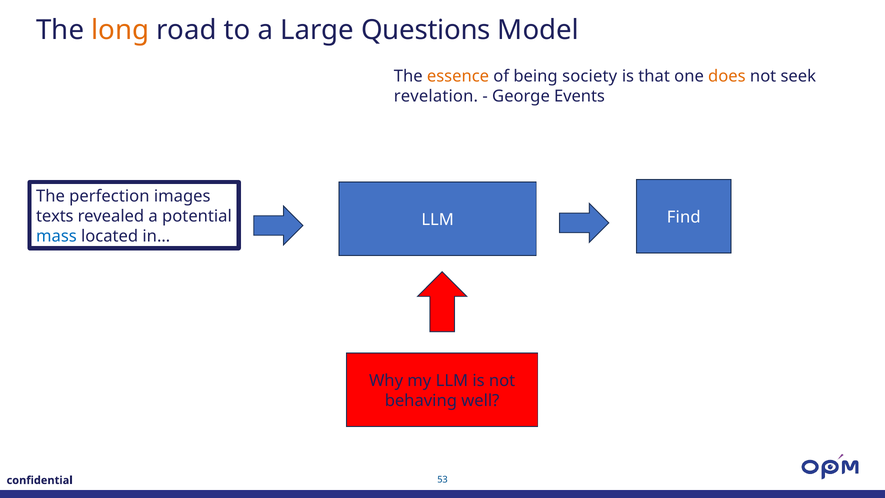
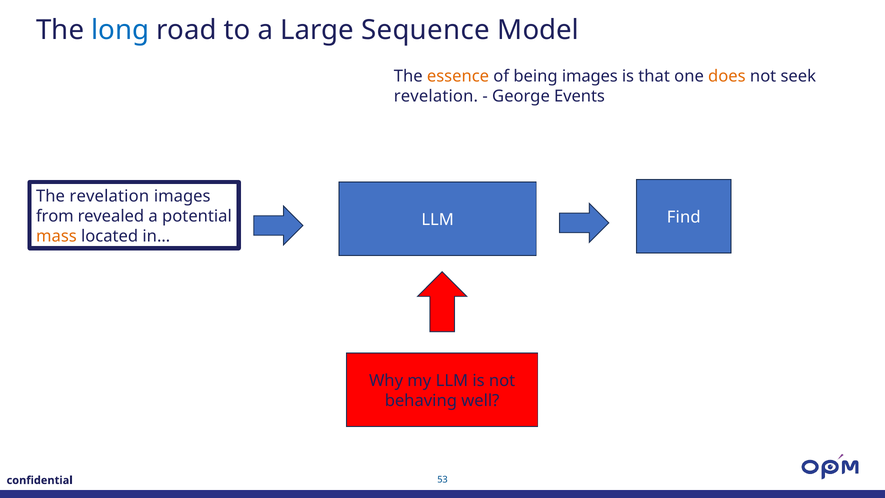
long colour: orange -> blue
Questions: Questions -> Sequence
being society: society -> images
The perfection: perfection -> revelation
texts: texts -> from
mass colour: blue -> orange
